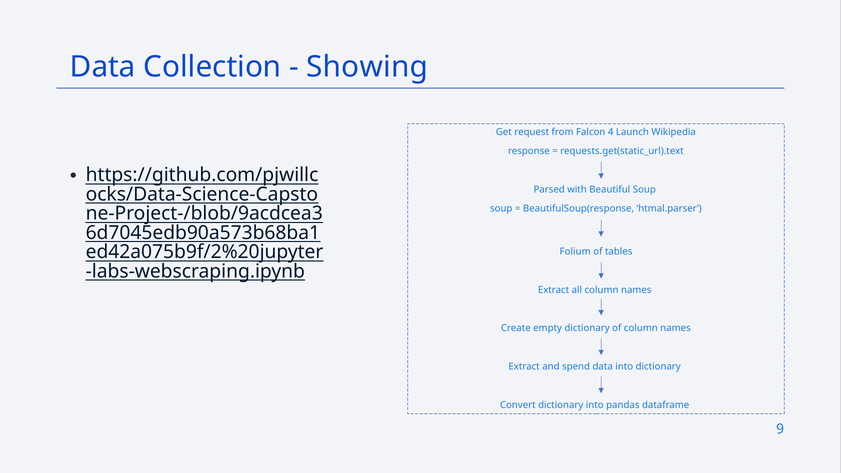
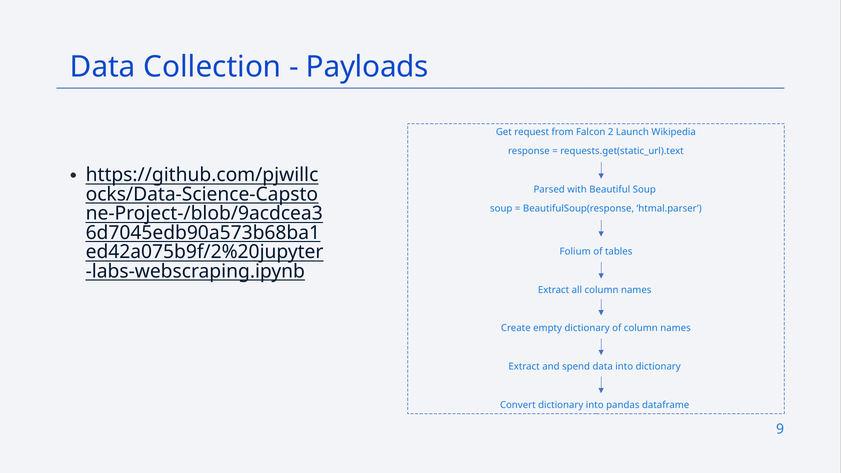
Showing: Showing -> Payloads
4: 4 -> 2
